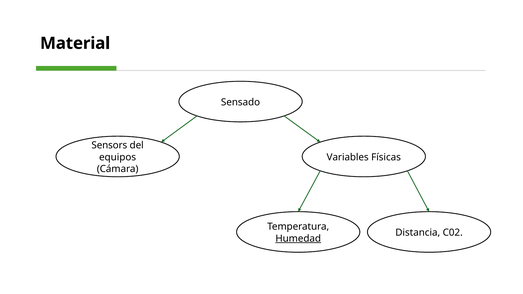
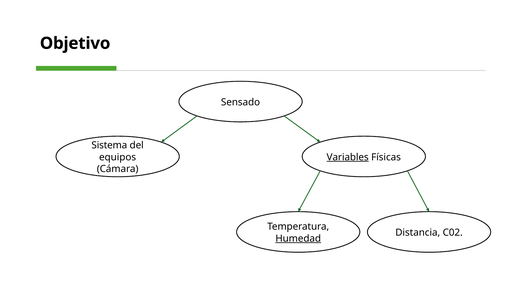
Material: Material -> Objetivo
Sensors: Sensors -> Sistema
Variables underline: none -> present
